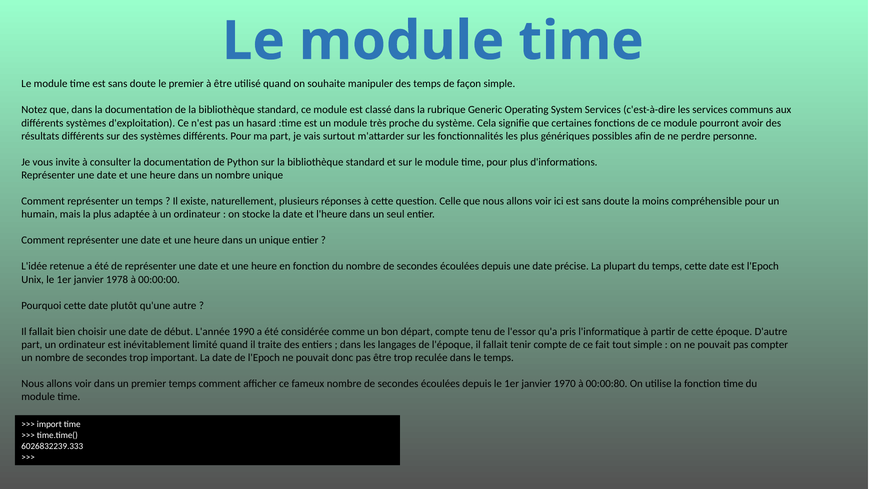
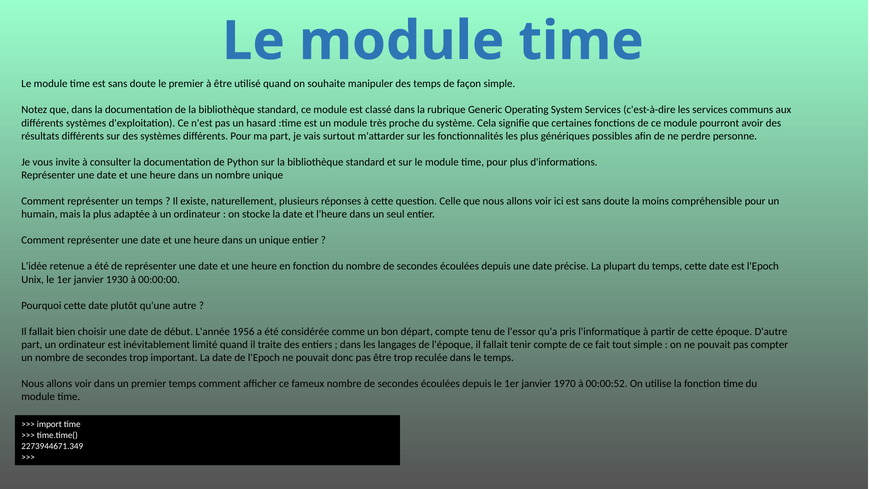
1978: 1978 -> 1930
1990: 1990 -> 1956
00:00:80: 00:00:80 -> 00:00:52
6026832239.333: 6026832239.333 -> 2273944671.349
